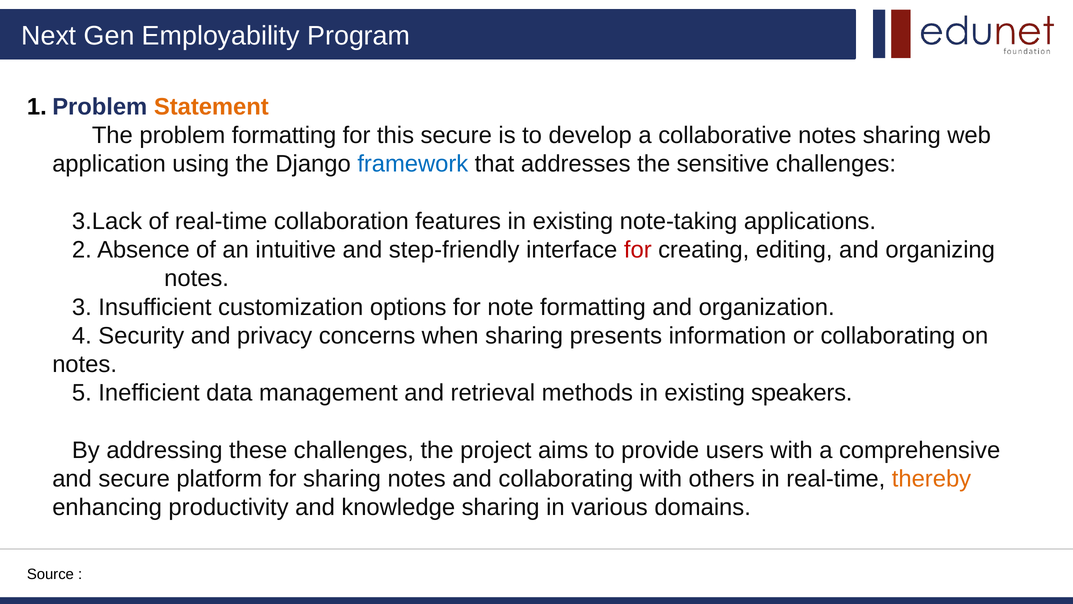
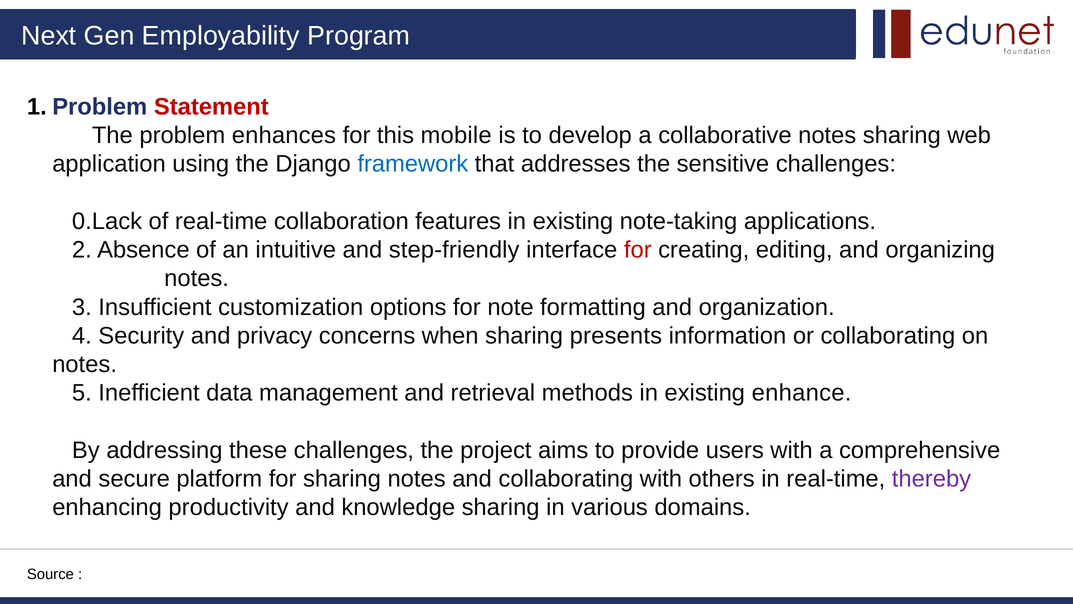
Statement colour: orange -> red
problem formatting: formatting -> enhances
this secure: secure -> mobile
3.Lack: 3.Lack -> 0.Lack
speakers: speakers -> enhance
thereby colour: orange -> purple
